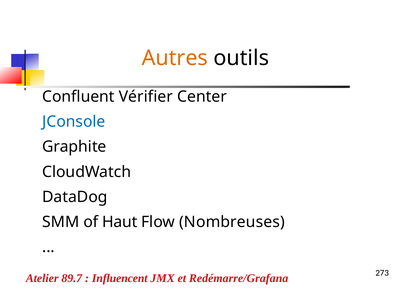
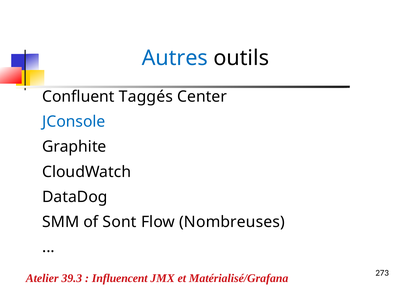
Autres colour: orange -> blue
Vérifier: Vérifier -> Taggés
Haut: Haut -> Sont
89.7: 89.7 -> 39.3
Redémarre/Grafana: Redémarre/Grafana -> Matérialisé/Grafana
